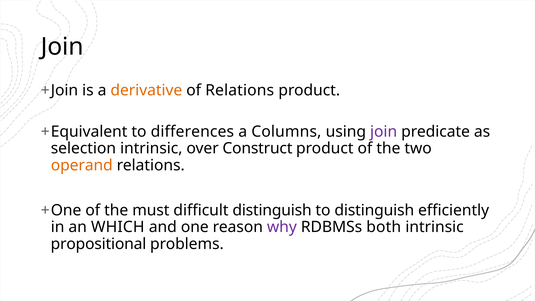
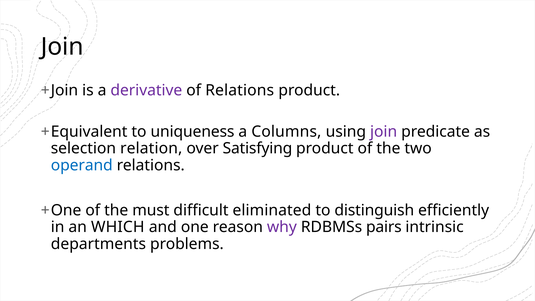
derivative colour: orange -> purple
differences: differences -> uniqueness
selection intrinsic: intrinsic -> relation
Construct: Construct -> Satisfying
operand colour: orange -> blue
difficult distinguish: distinguish -> eliminated
both: both -> pairs
propositional: propositional -> departments
